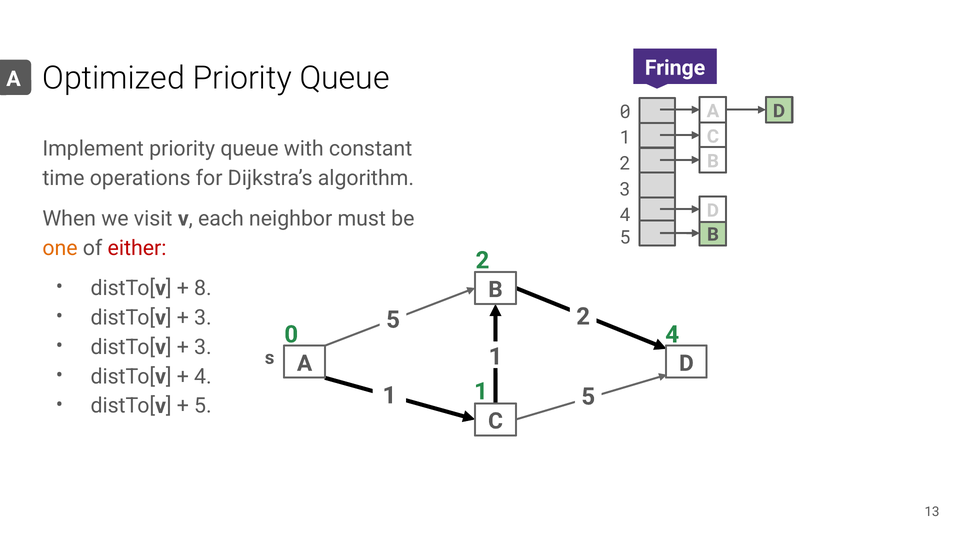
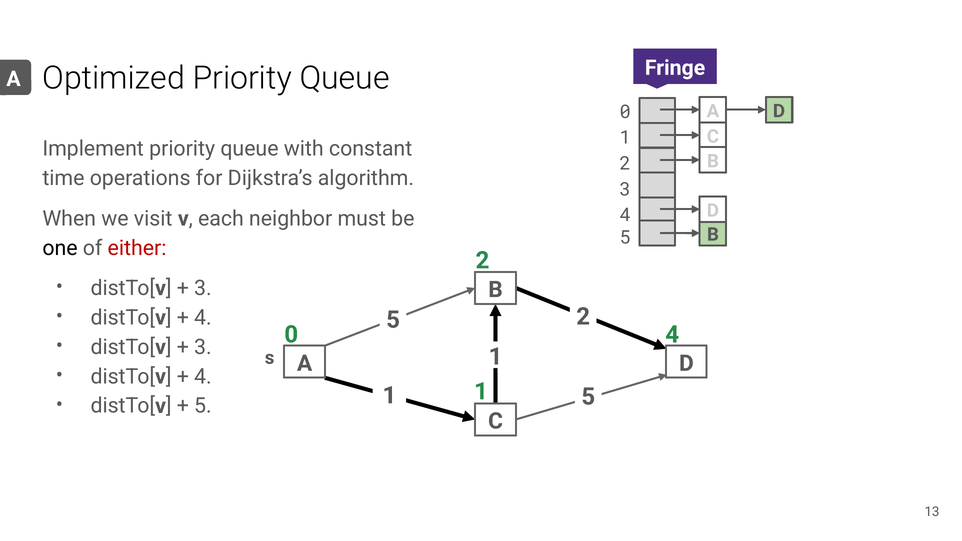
one colour: orange -> black
8 at (203, 288): 8 -> 3
3 at (203, 318): 3 -> 4
